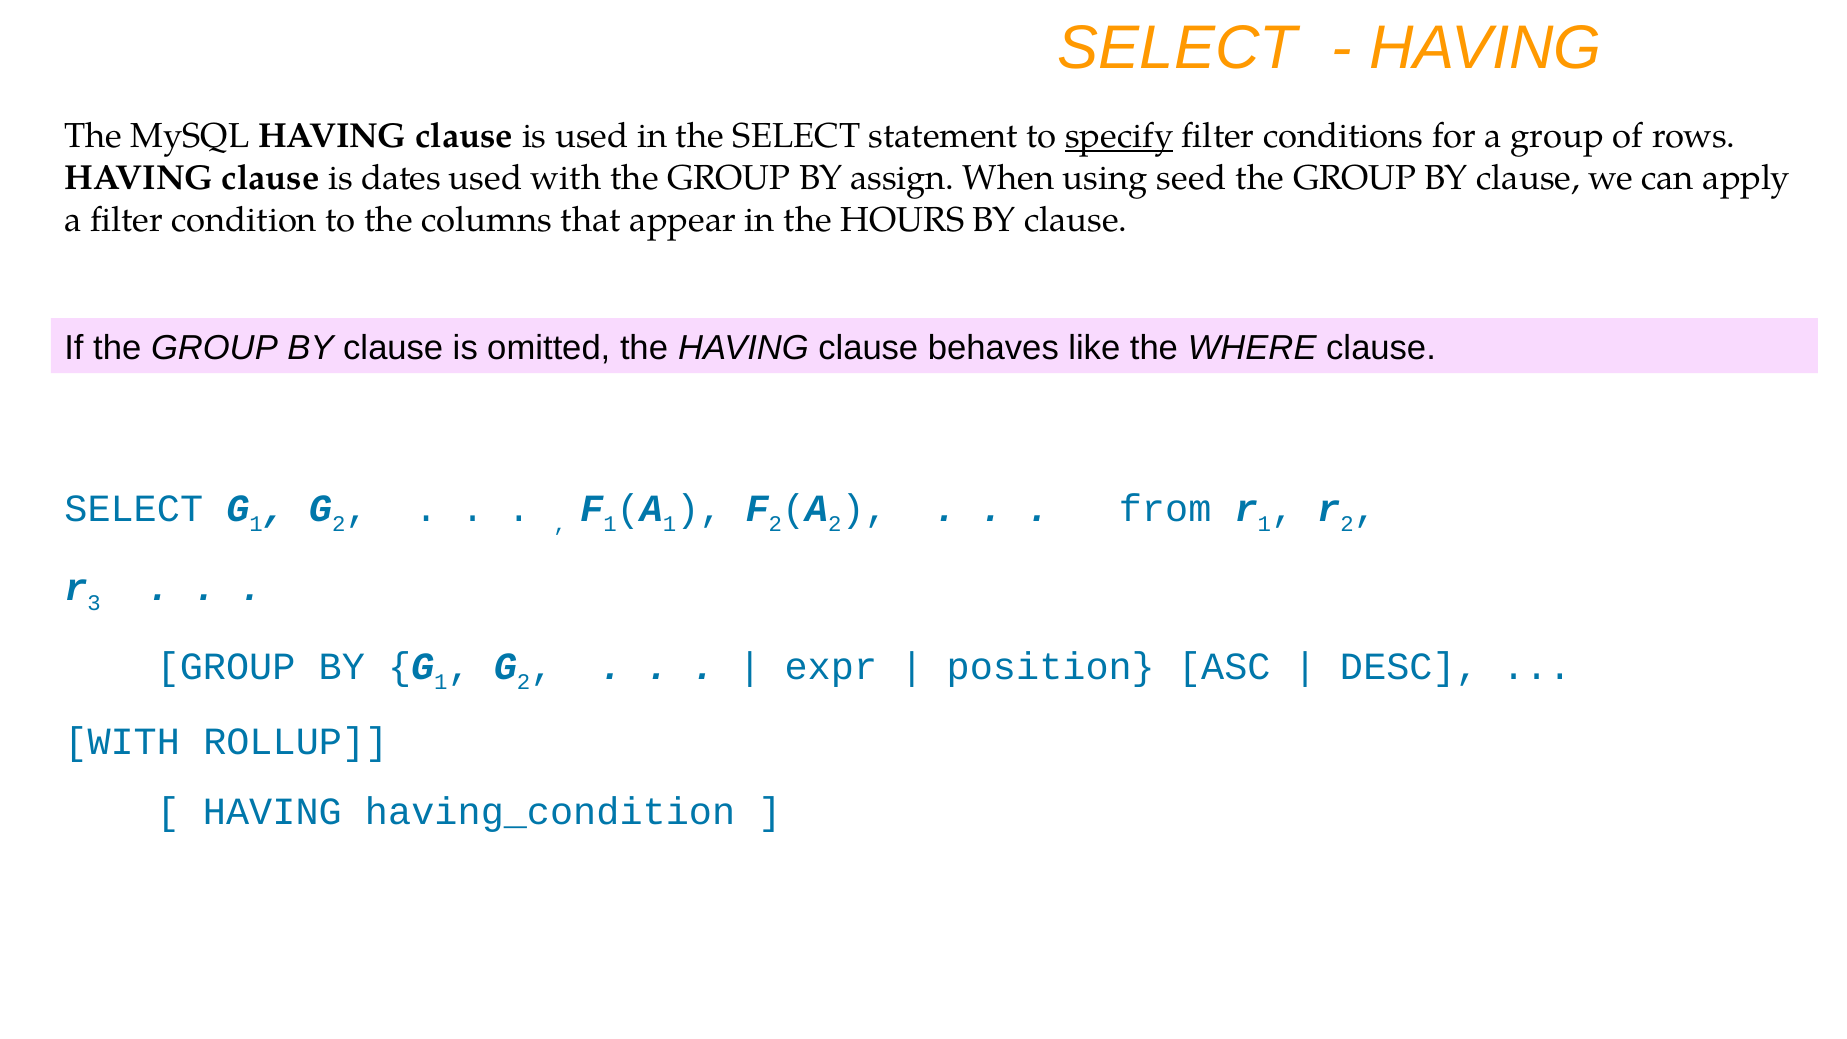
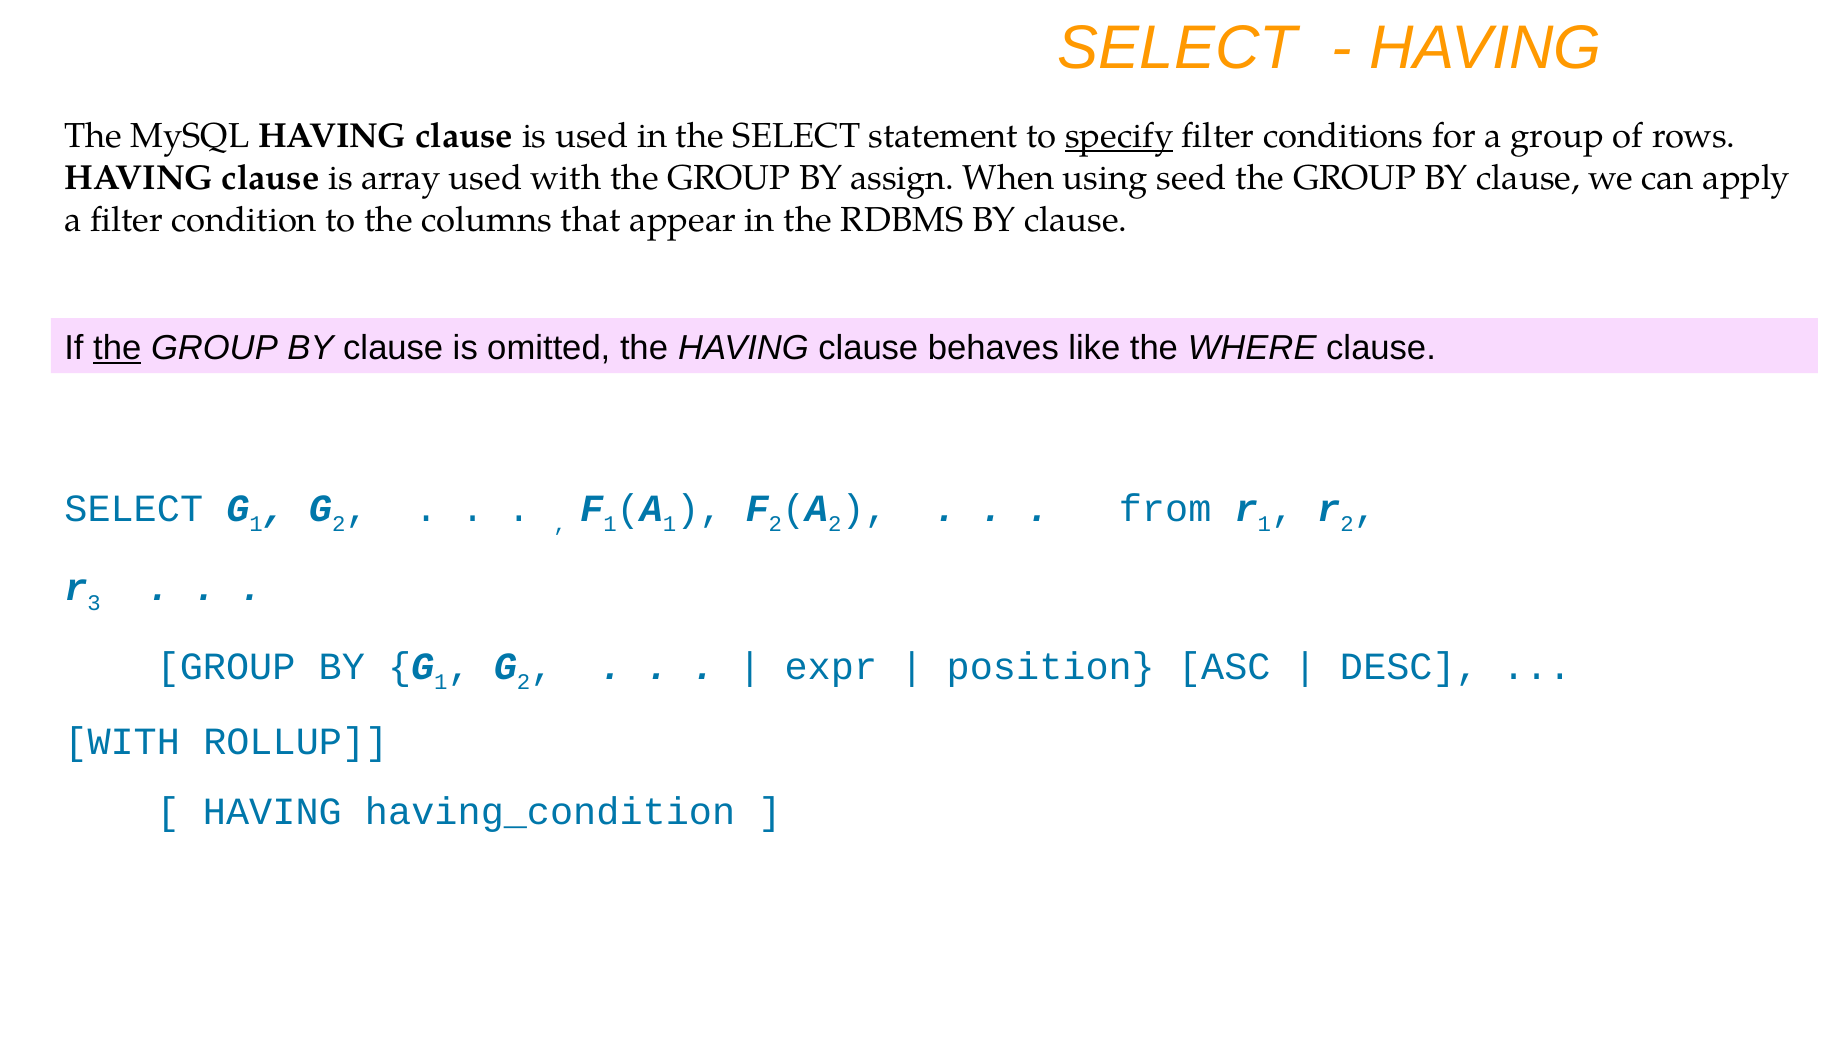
dates: dates -> array
HOURS: HOURS -> RDBMS
the at (117, 348) underline: none -> present
